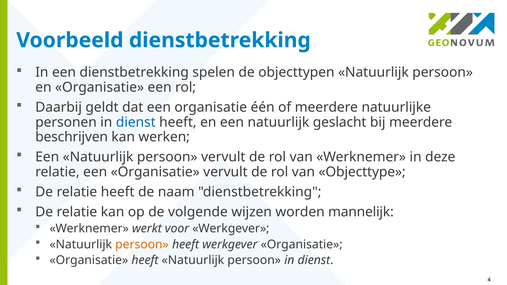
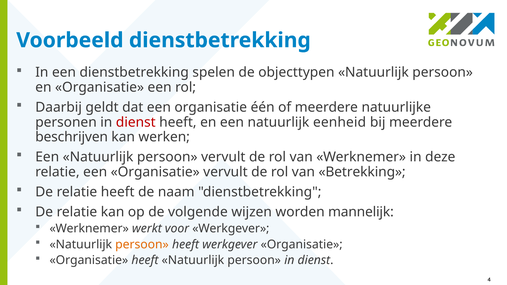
dienst at (136, 122) colour: blue -> red
geslacht: geslacht -> eenheid
Objecttype: Objecttype -> Betrekking
